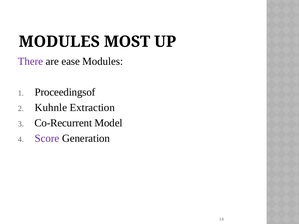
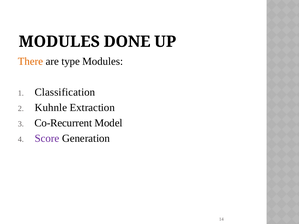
MOST: MOST -> DONE
There colour: purple -> orange
ease: ease -> type
Proceedingsof: Proceedingsof -> Classification
